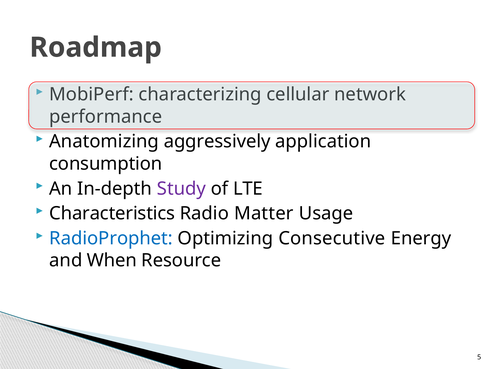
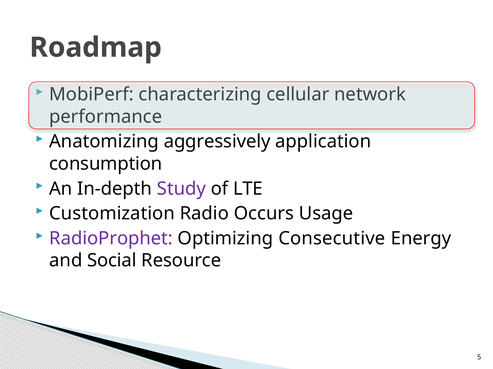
Characteristics: Characteristics -> Customization
Matter: Matter -> Occurs
RadioProphet colour: blue -> purple
When: When -> Social
